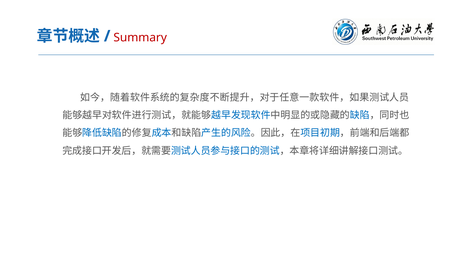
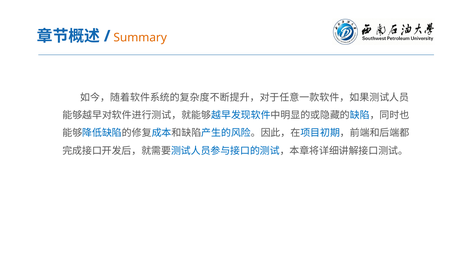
Summary colour: red -> orange
